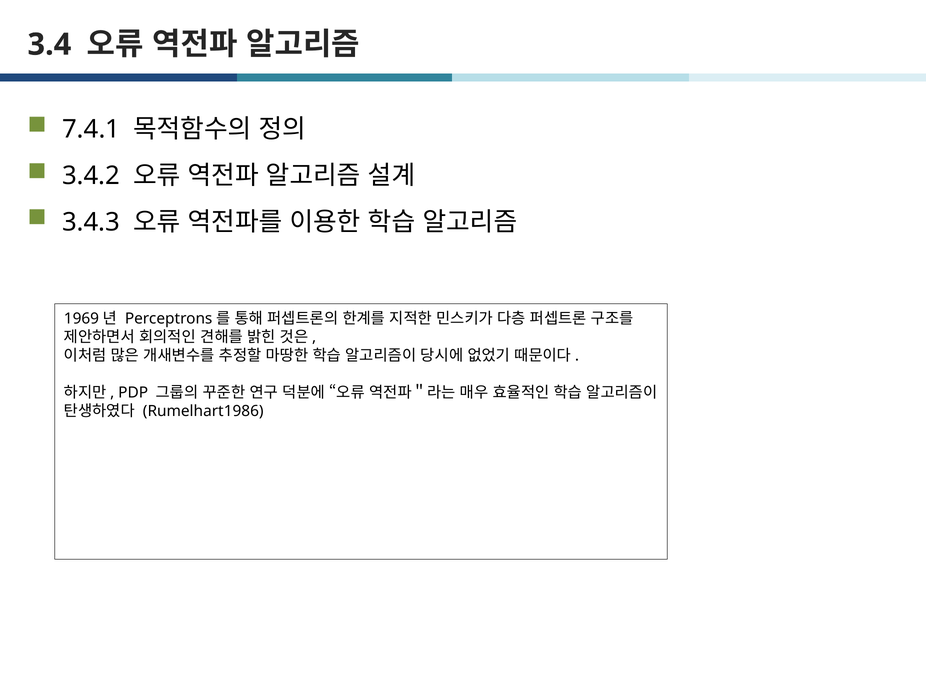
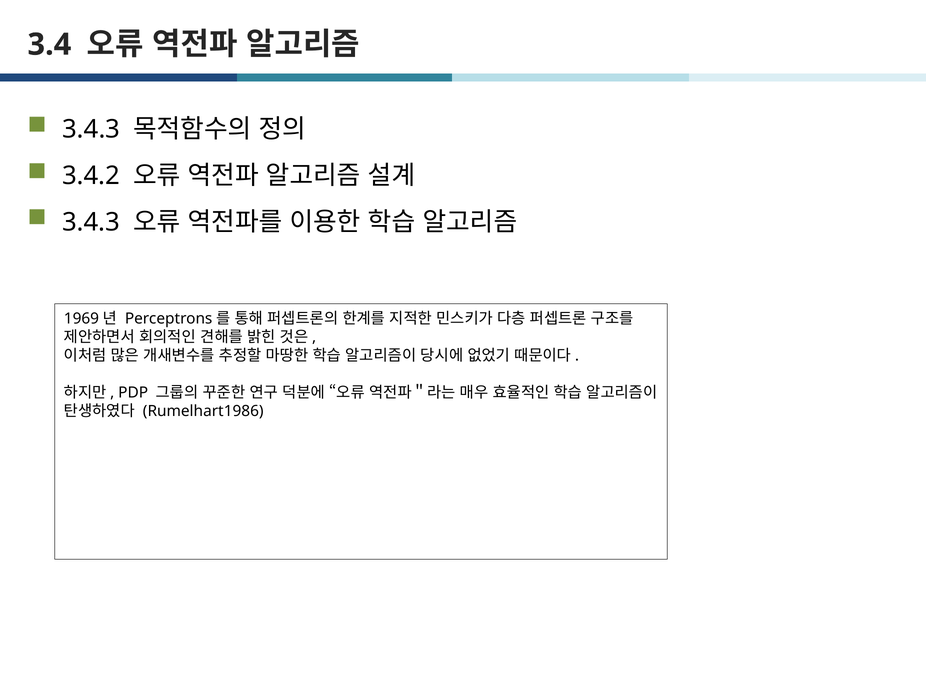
7.4.1 at (91, 129): 7.4.1 -> 3.4.3
